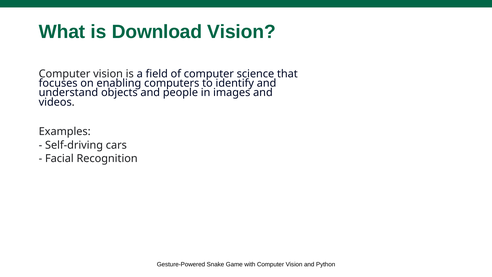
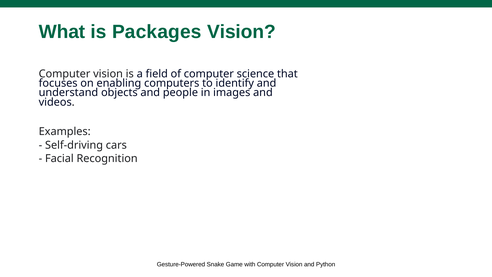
Download: Download -> Packages
